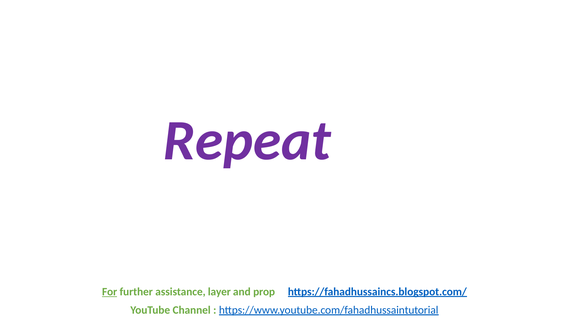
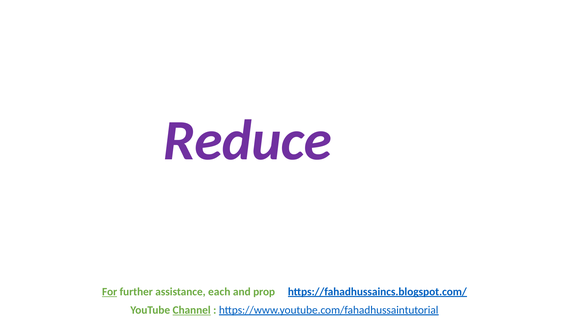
Repeat: Repeat -> Reduce
layer: layer -> each
Channel underline: none -> present
